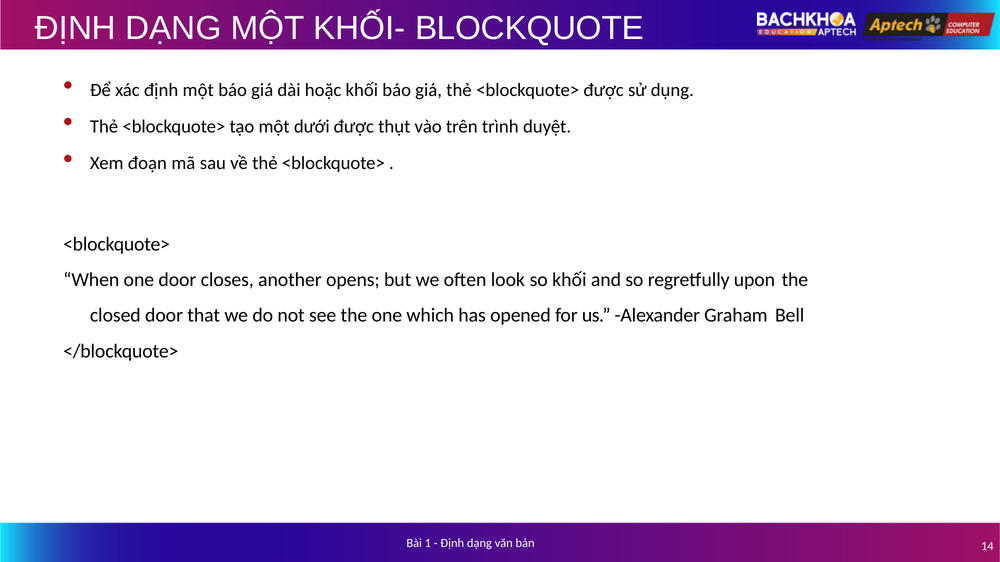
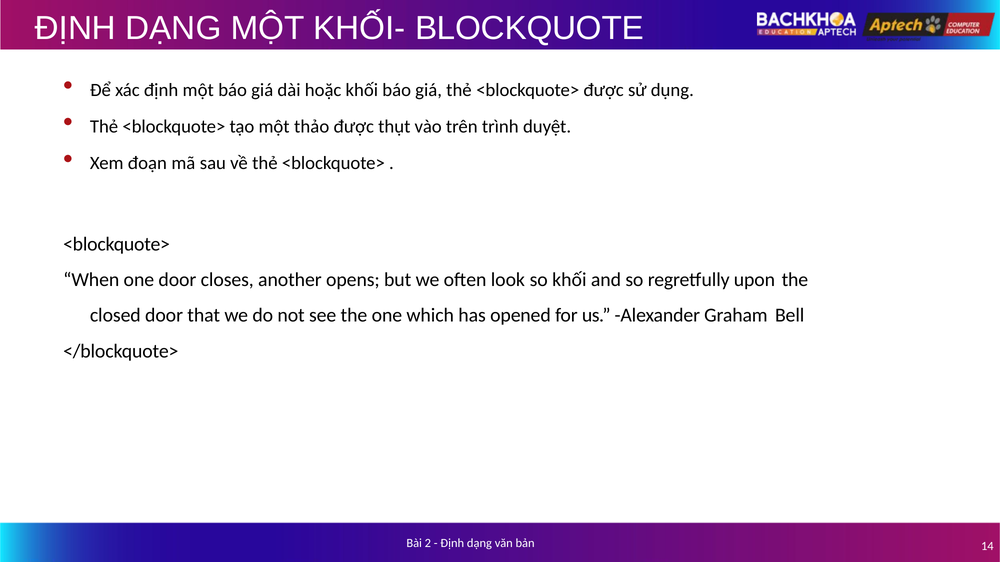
dưới: dưới -> thảo
1: 1 -> 2
